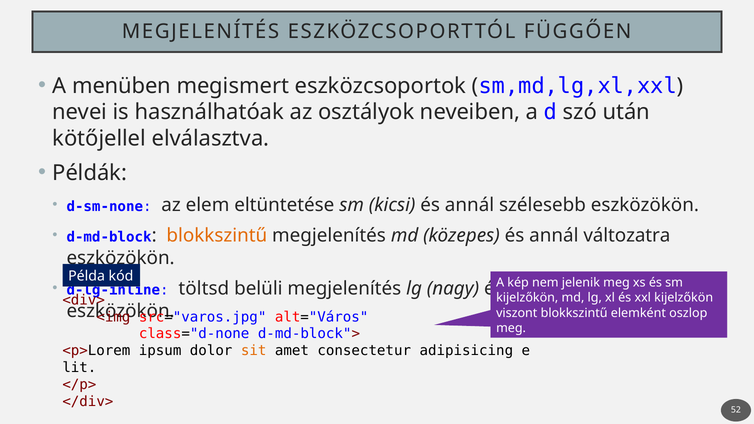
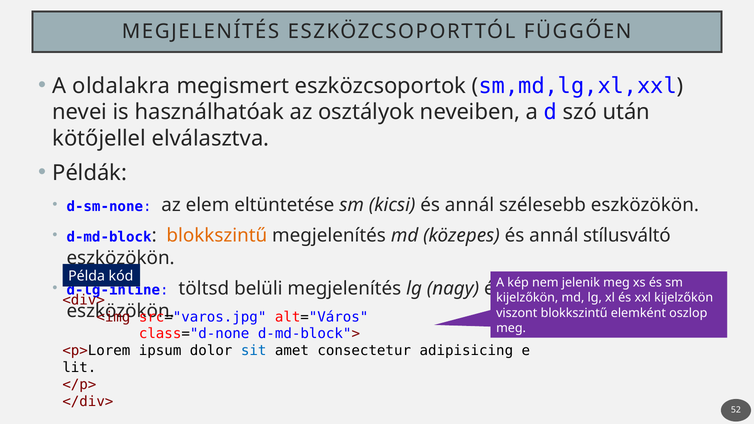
menüben: menüben -> oldalakra
változatra: változatra -> stílusváltó
sit colour: orange -> blue
